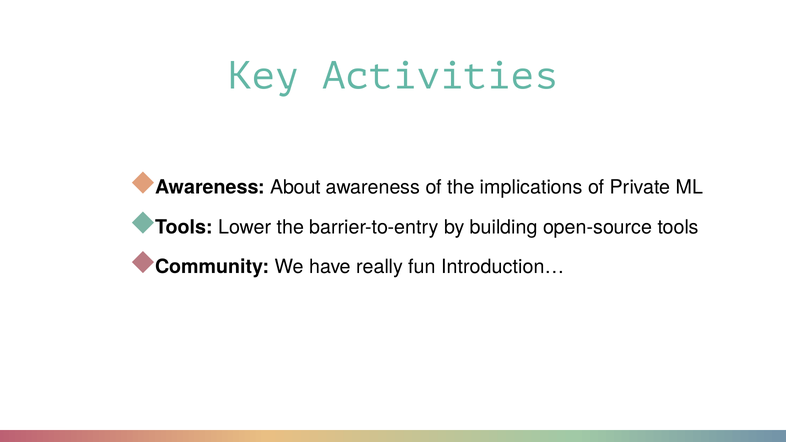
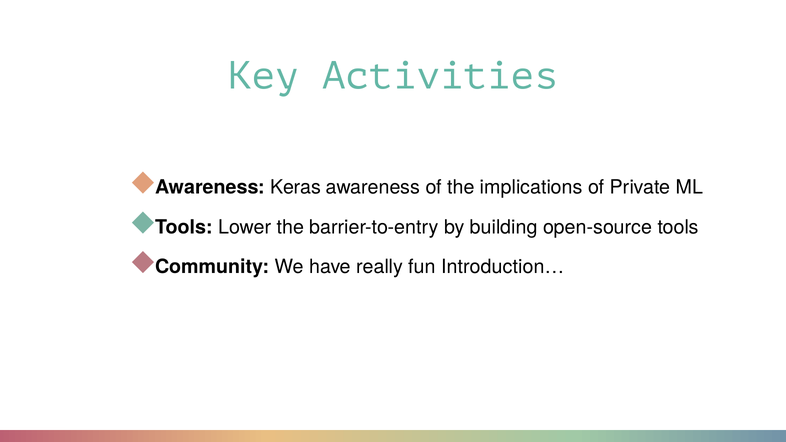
About: About -> Keras
